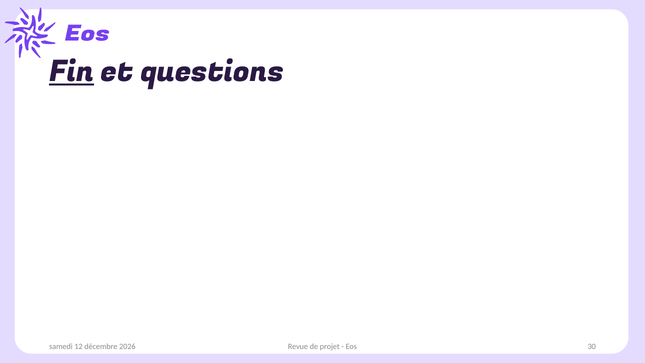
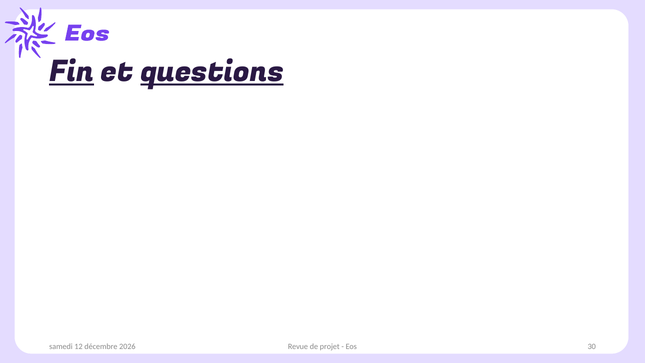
questions underline: none -> present
